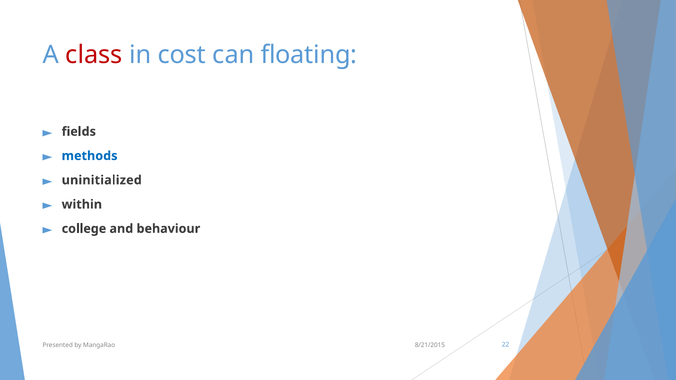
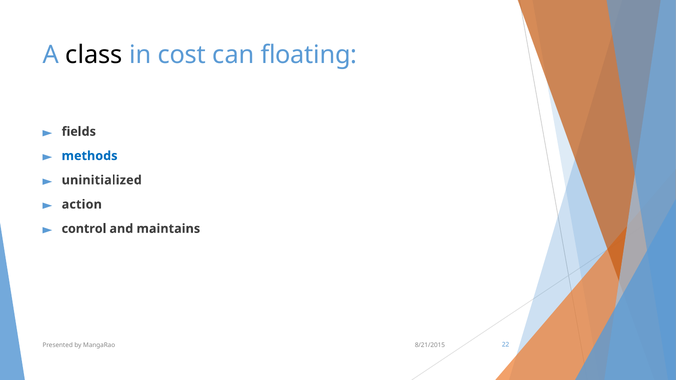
class colour: red -> black
within: within -> action
college: college -> control
behaviour: behaviour -> maintains
